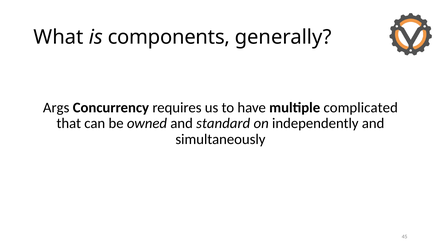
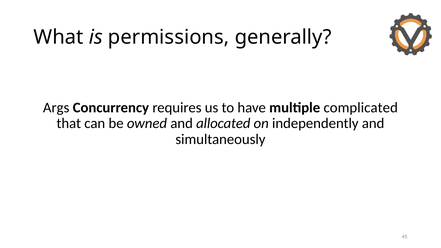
components: components -> permissions
standard: standard -> allocated
